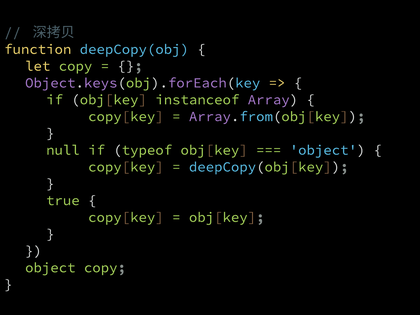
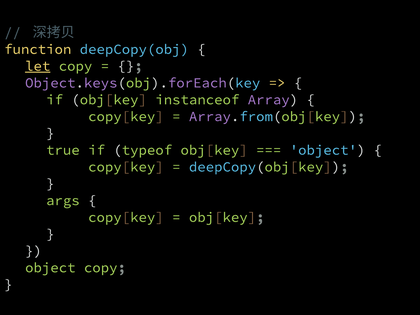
let underline: none -> present
null: null -> true
true: true -> args
